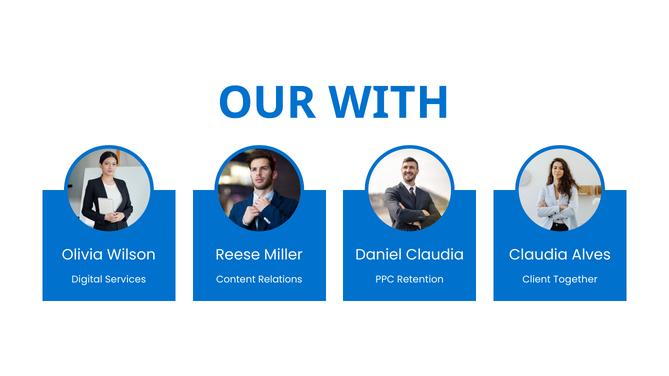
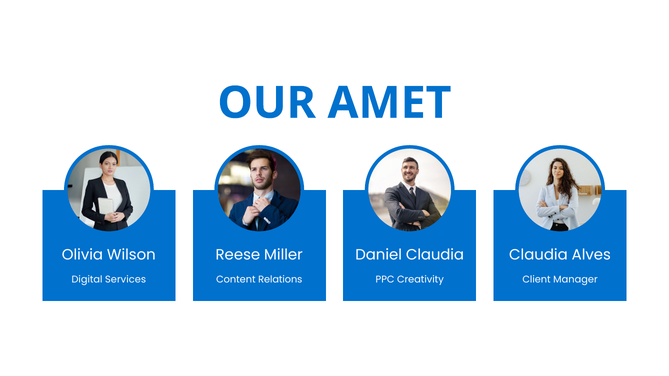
WITH: WITH -> AMET
Retention: Retention -> Creativity
Together: Together -> Manager
